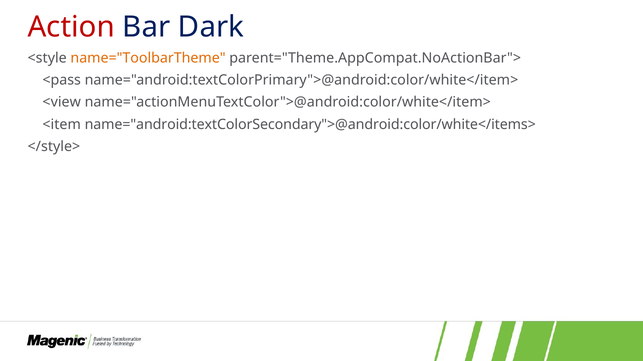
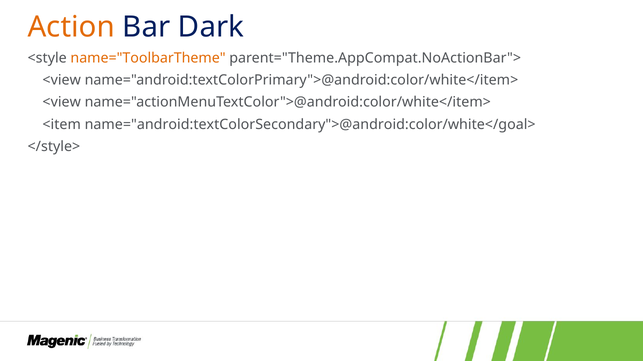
Action colour: red -> orange
<pass at (62, 80): <pass -> <view
name="android:textColorSecondary">@android:color/white</items>: name="android:textColorSecondary">@android:color/white</items> -> name="android:textColorSecondary">@android:color/white</goal>
